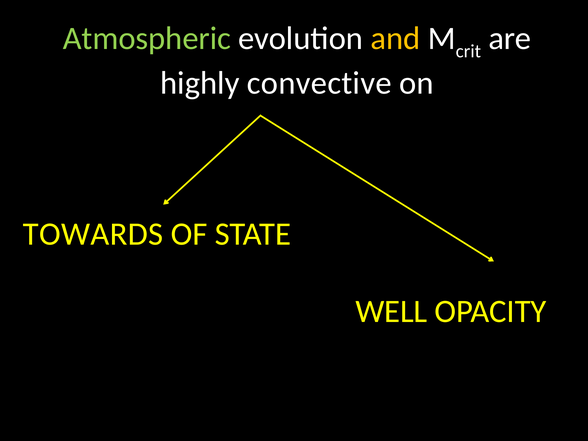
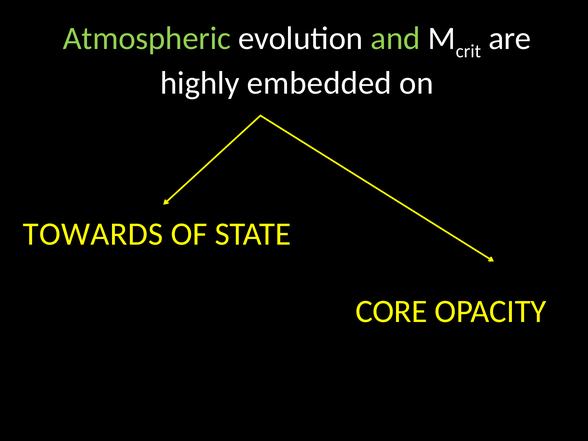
and colour: yellow -> light green
convective: convective -> embedded
WELL: WELL -> CORE
